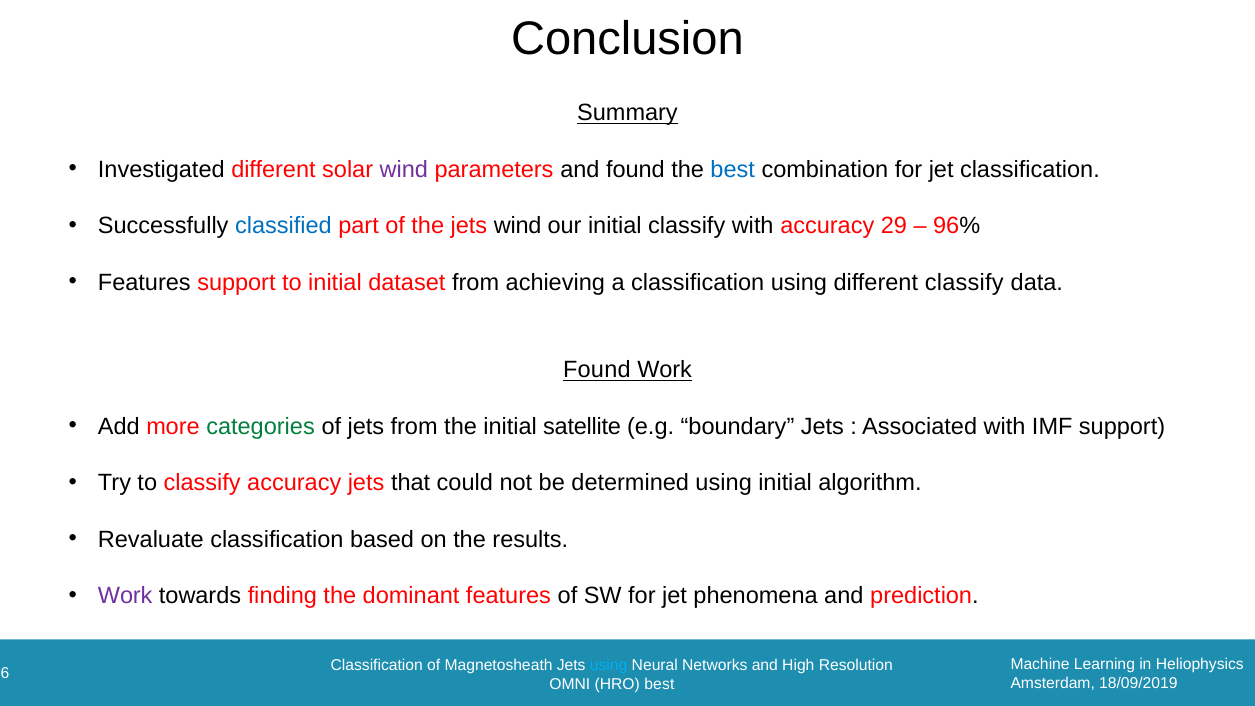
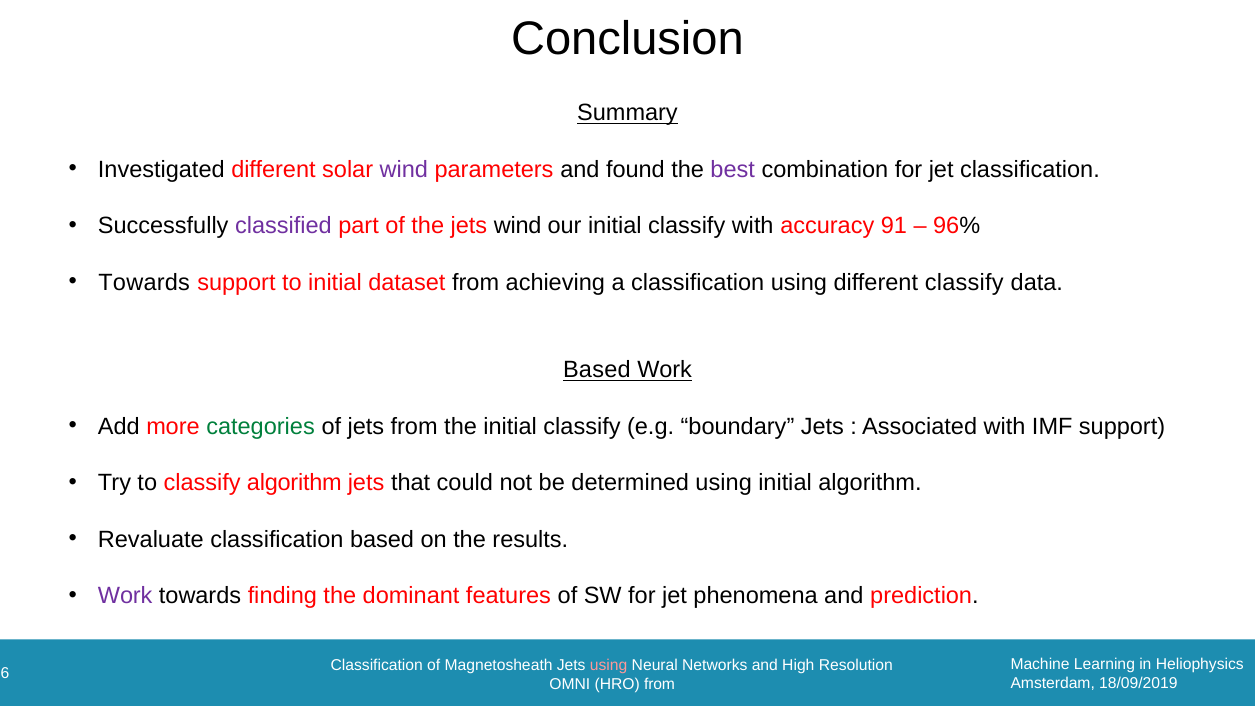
best at (733, 169) colour: blue -> purple
classified colour: blue -> purple
29: 29 -> 91
Features at (144, 282): Features -> Towards
Found at (597, 370): Found -> Based
the initial satellite: satellite -> classify
classify accuracy: accuracy -> algorithm
using at (609, 665) colour: light blue -> pink
best at (659, 684): best -> from
